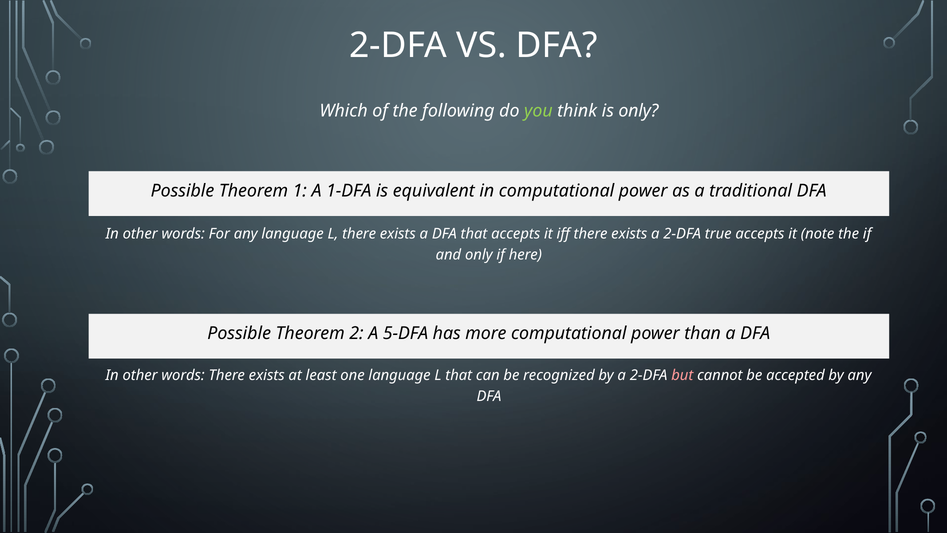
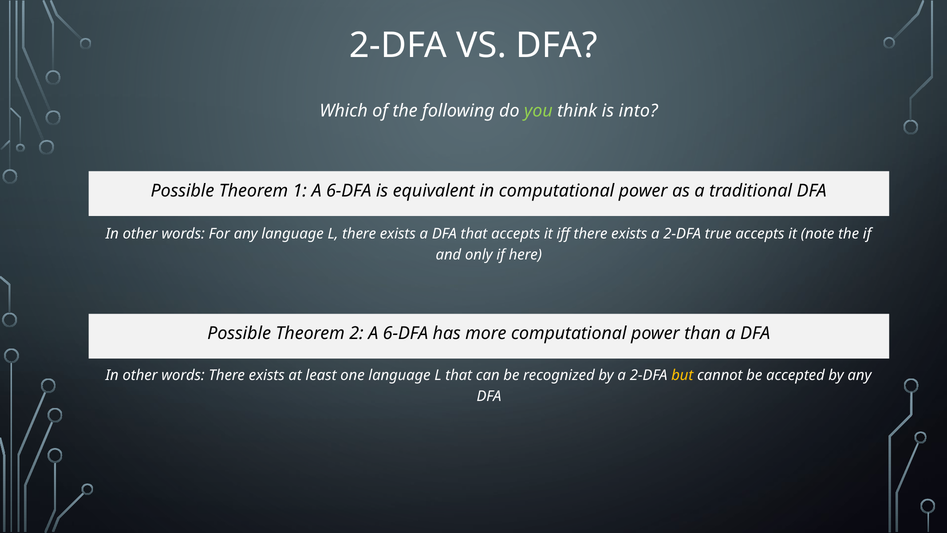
is only: only -> into
1 A 1-DFA: 1-DFA -> 6-DFA
2 A 5-DFA: 5-DFA -> 6-DFA
but colour: pink -> yellow
